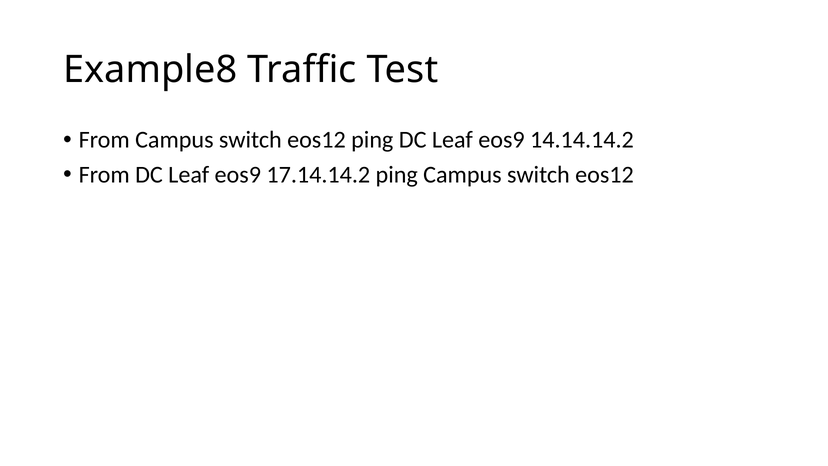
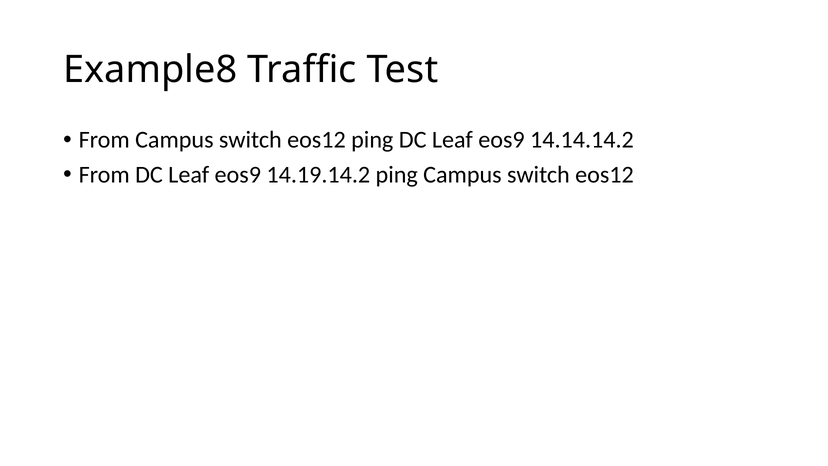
17.14.14.2: 17.14.14.2 -> 14.19.14.2
